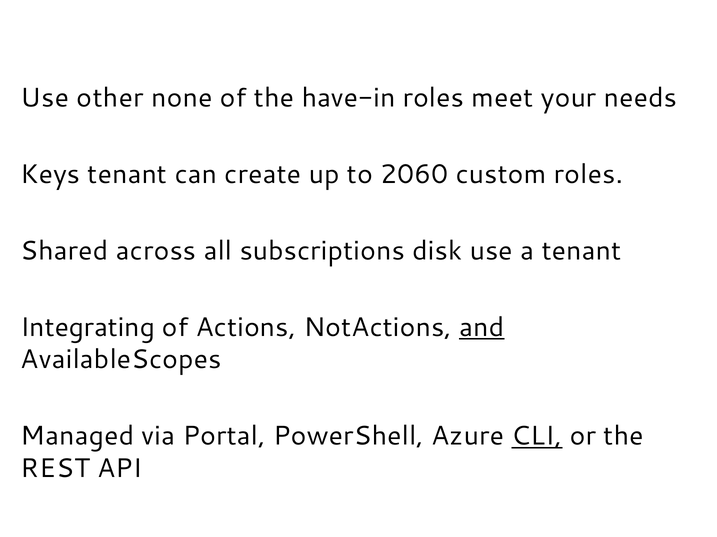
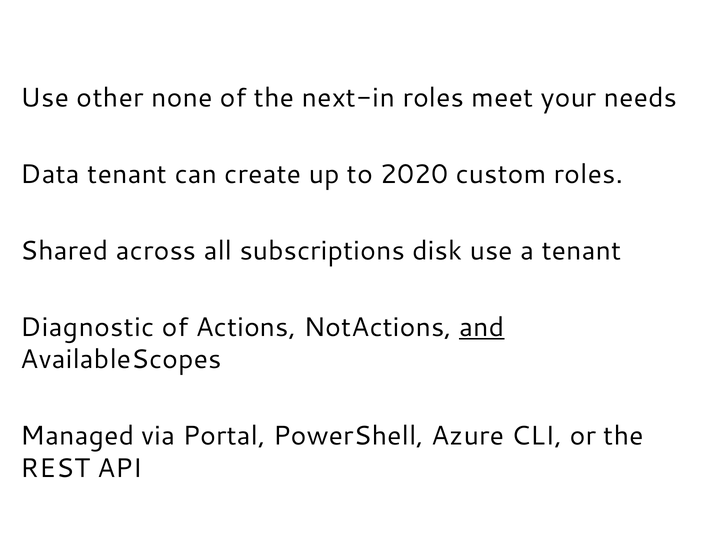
have-in: have-in -> next-in
Keys: Keys -> Data
2060: 2060 -> 2020
Integrating: Integrating -> Diagnostic
CLI underline: present -> none
